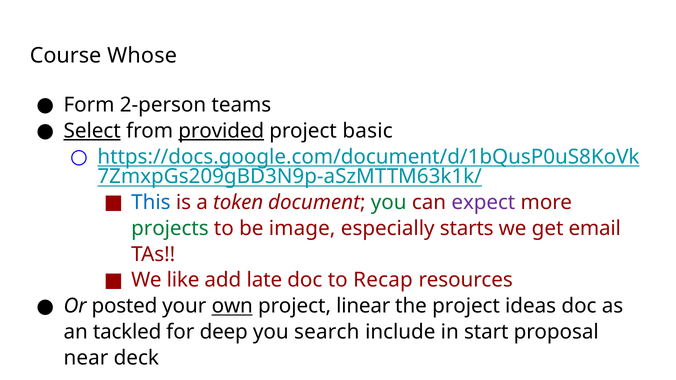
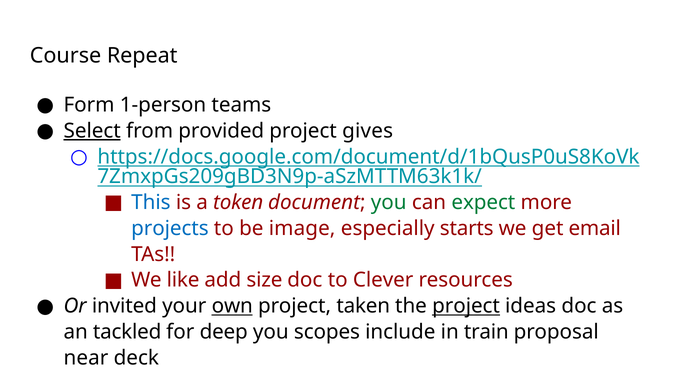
Whose: Whose -> Repeat
2-person: 2-person -> 1-person
provided underline: present -> none
basic: basic -> gives
expect colour: purple -> green
projects colour: green -> blue
late: late -> size
Recap: Recap -> Clever
posted: posted -> invited
linear: linear -> taken
project at (466, 306) underline: none -> present
search: search -> scopes
start: start -> train
